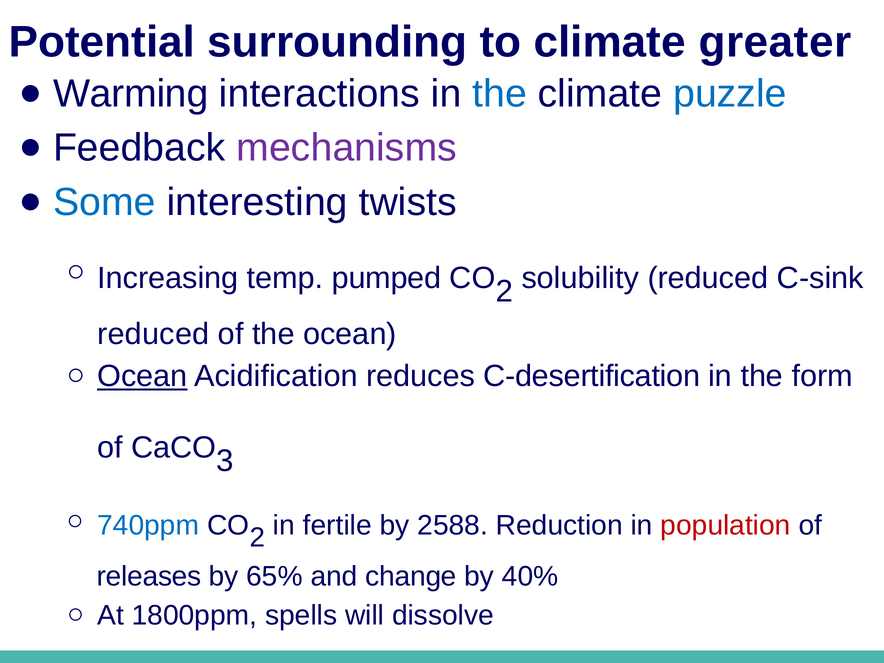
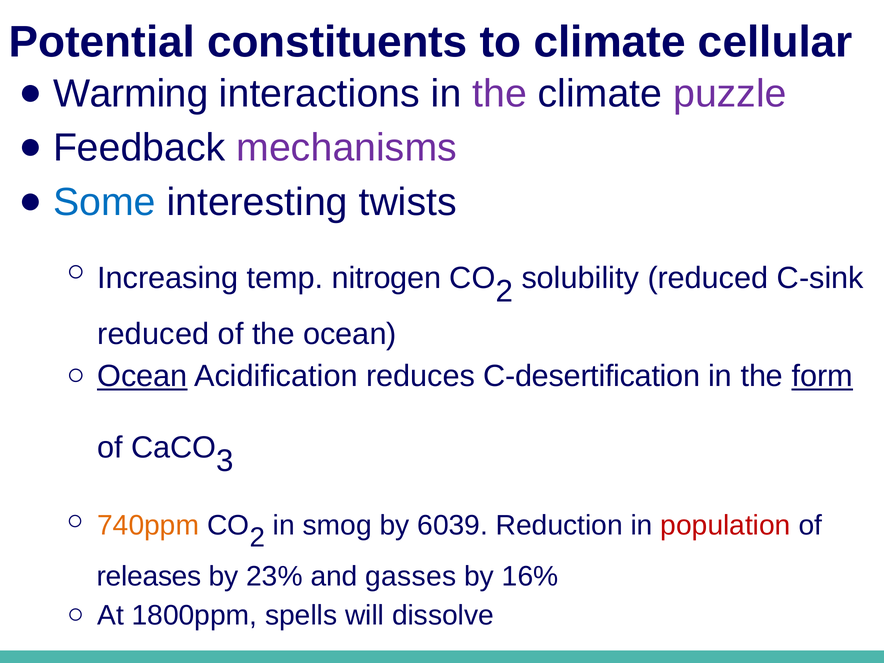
surrounding: surrounding -> constituents
greater: greater -> cellular
the at (500, 94) colour: blue -> purple
puzzle colour: blue -> purple
pumped: pumped -> nitrogen
form underline: none -> present
740ppm colour: blue -> orange
fertile: fertile -> smog
2588: 2588 -> 6039
65%: 65% -> 23%
change: change -> gasses
40%: 40% -> 16%
